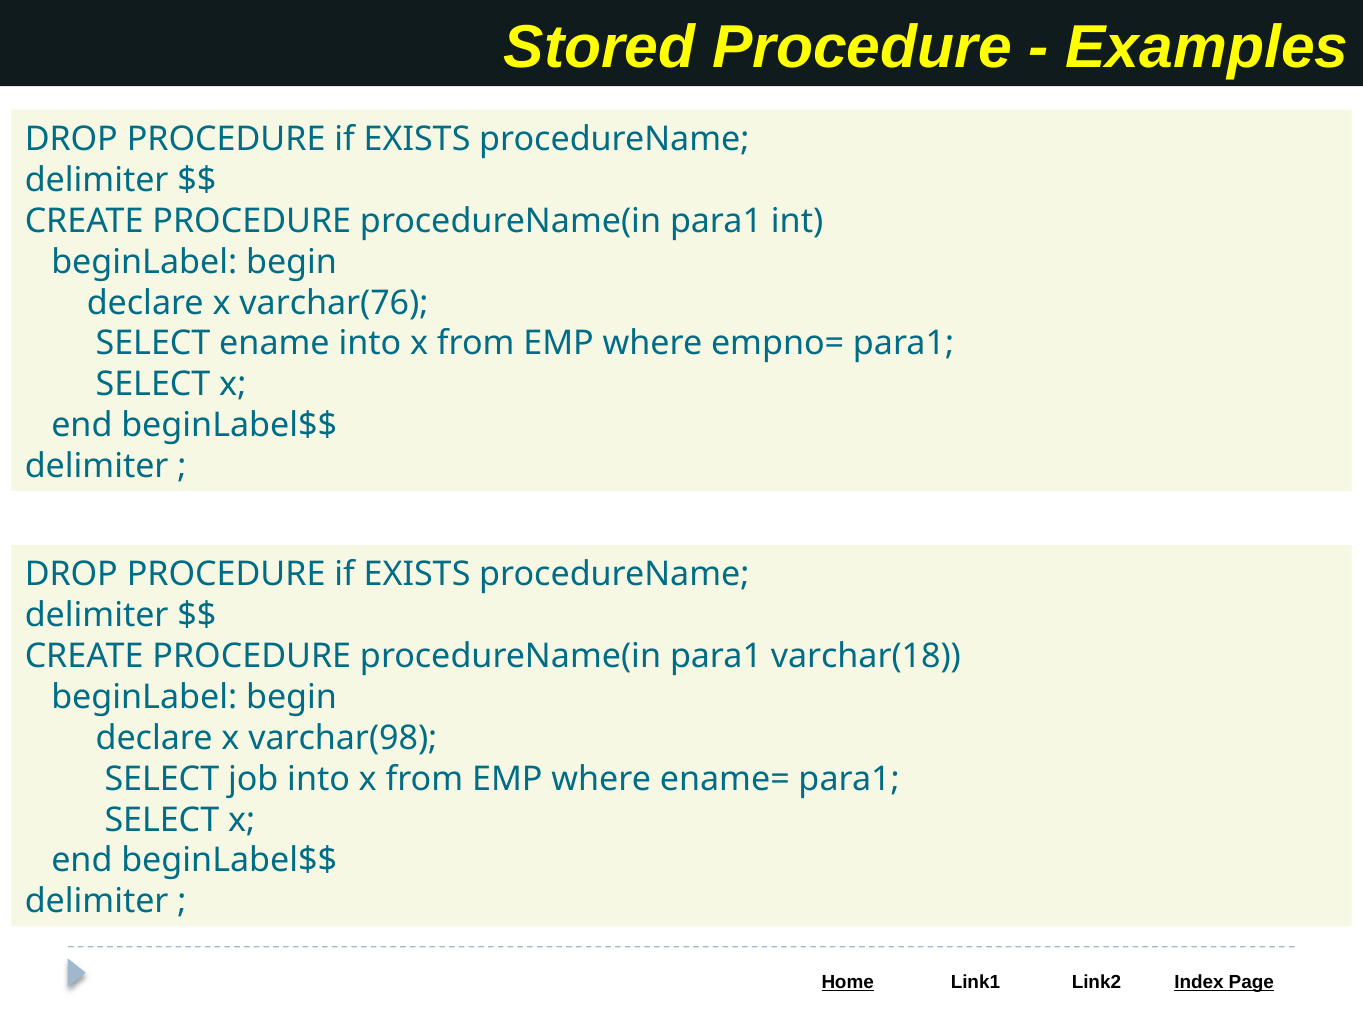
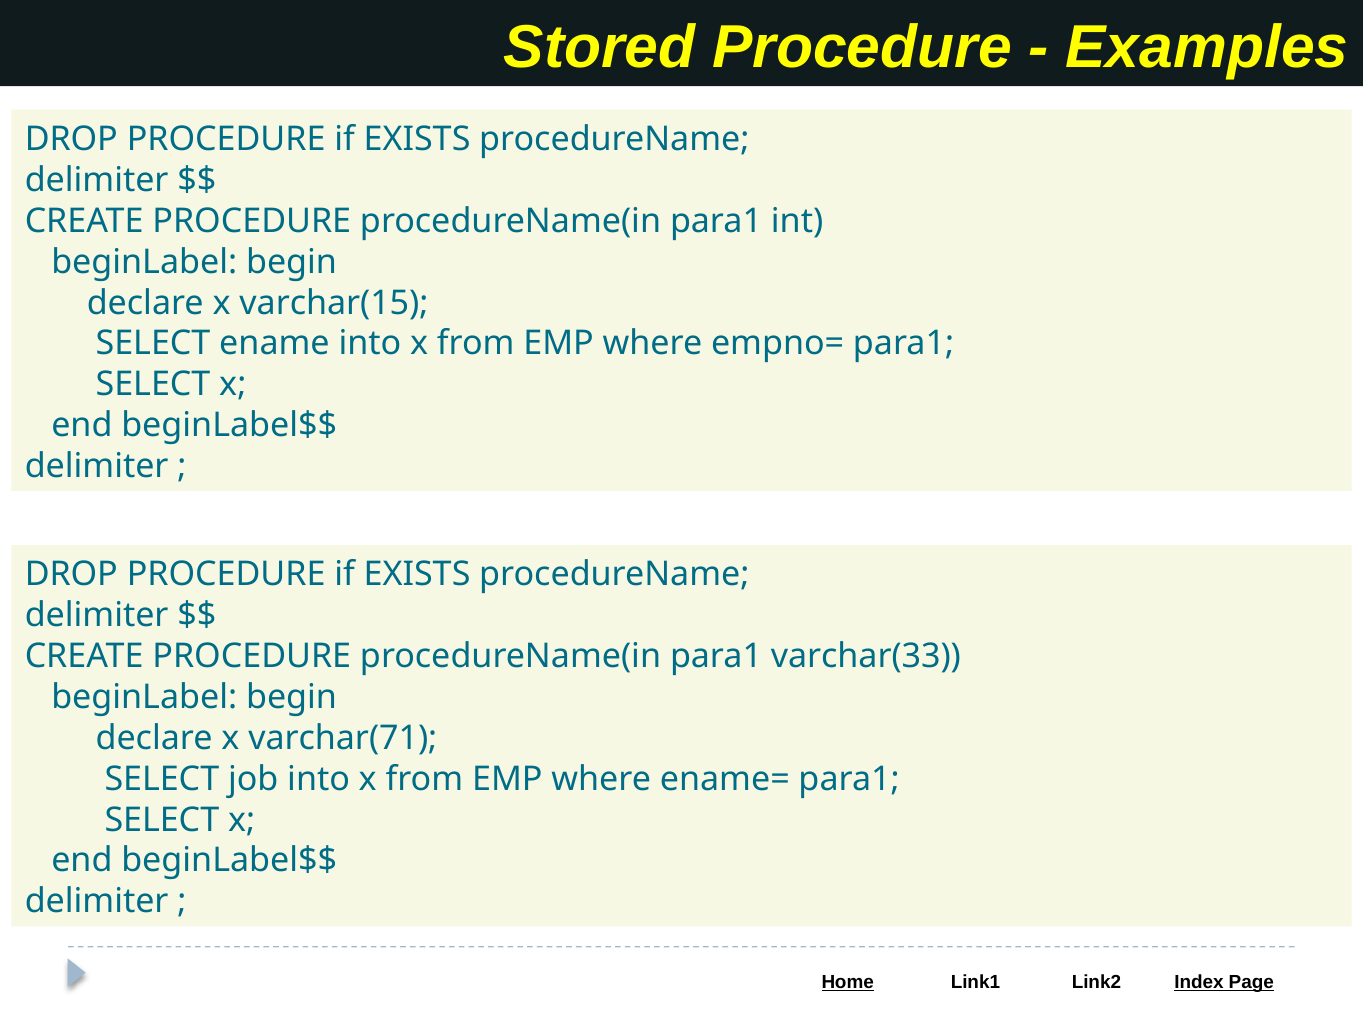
varchar(76: varchar(76 -> varchar(15
varchar(18: varchar(18 -> varchar(33
varchar(98: varchar(98 -> varchar(71
